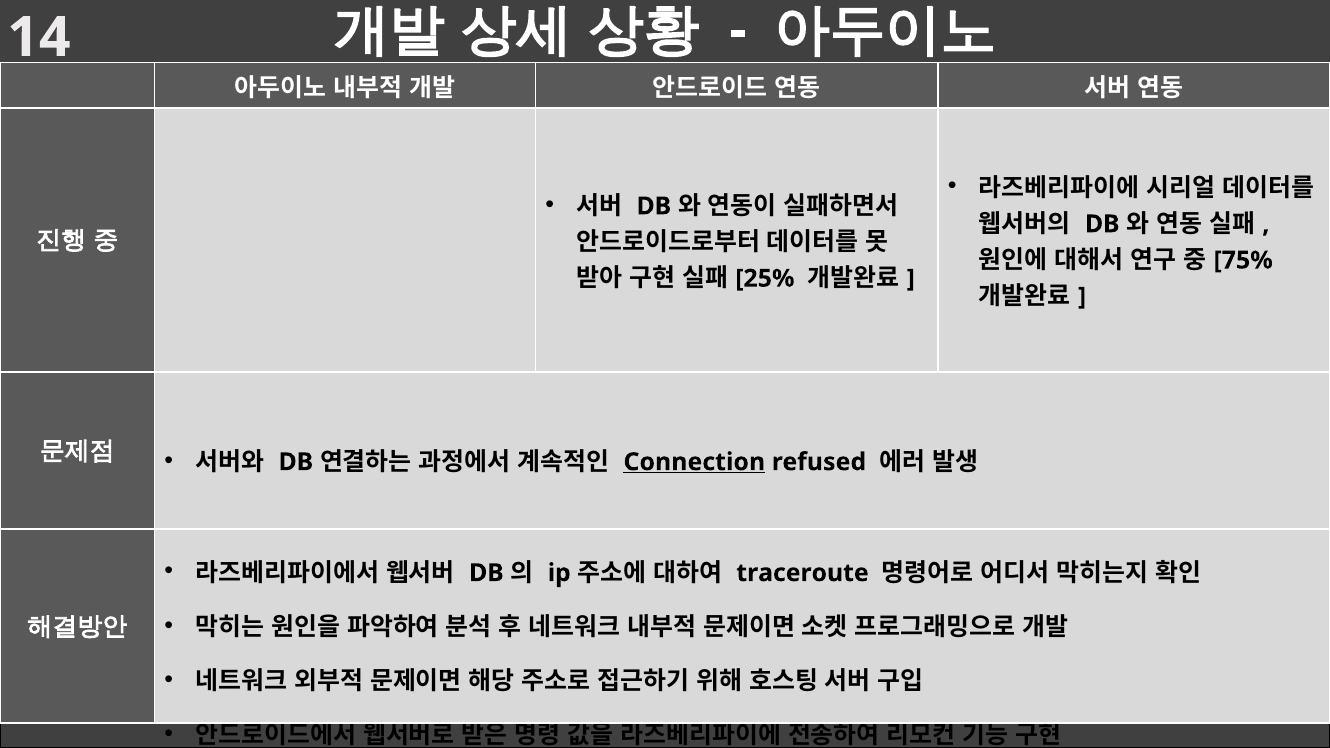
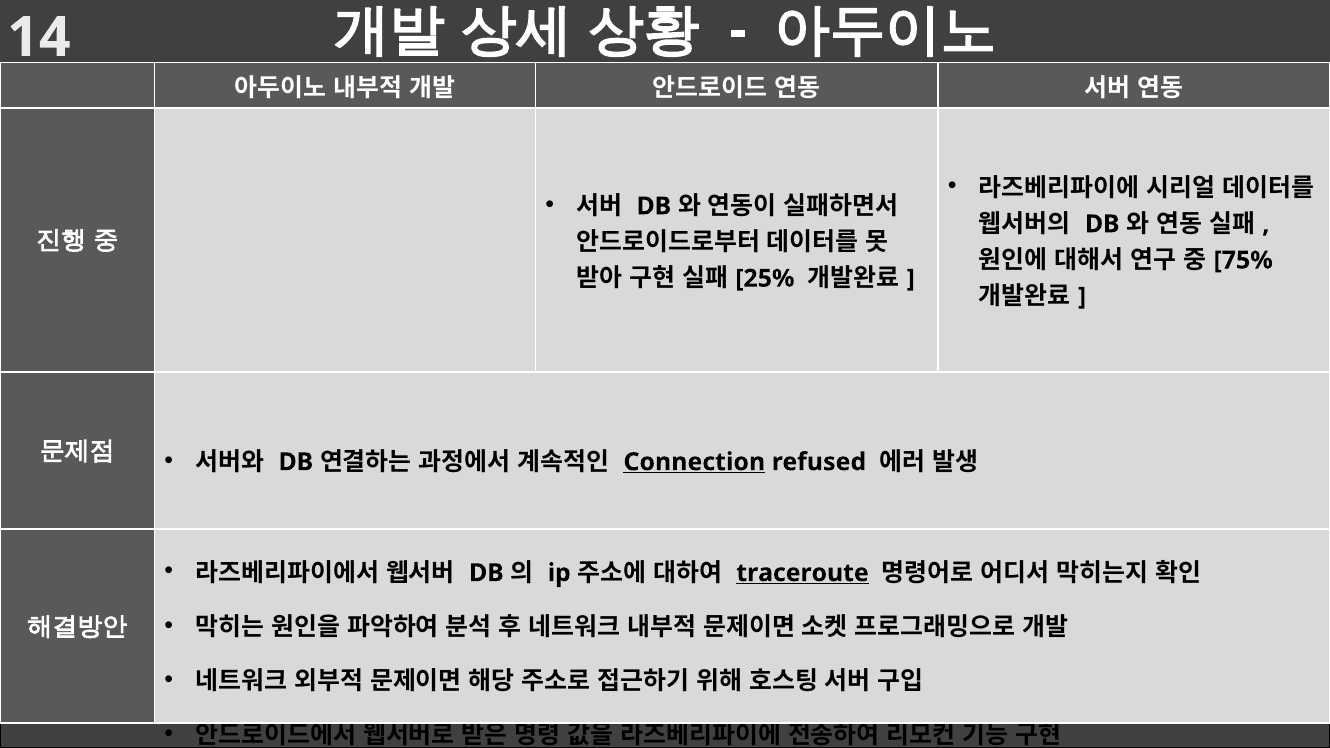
traceroute underline: none -> present
